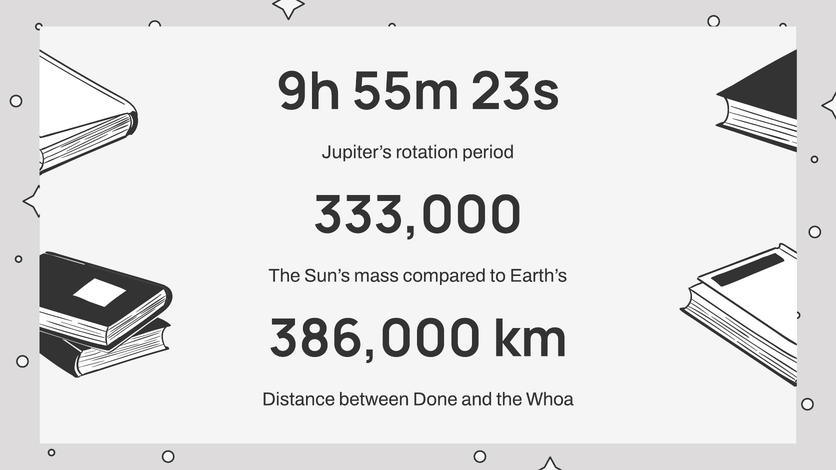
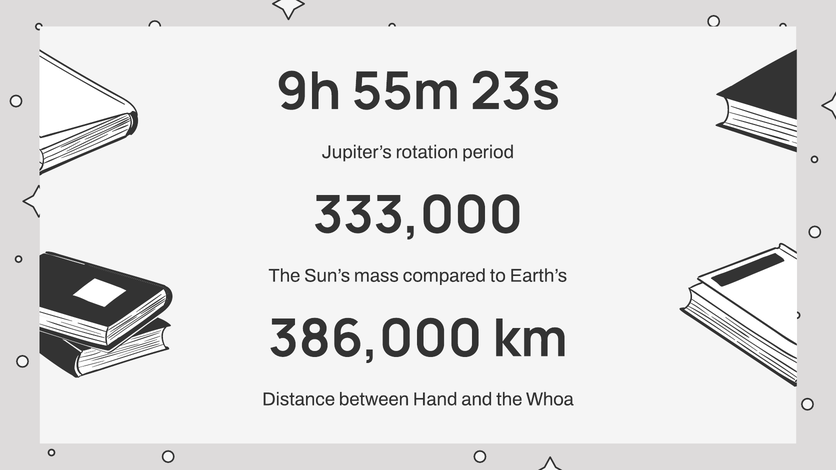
Done: Done -> Hand
